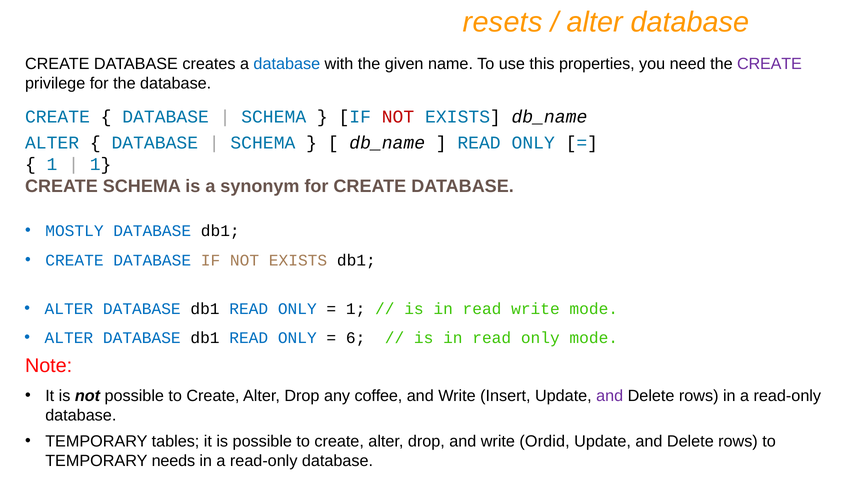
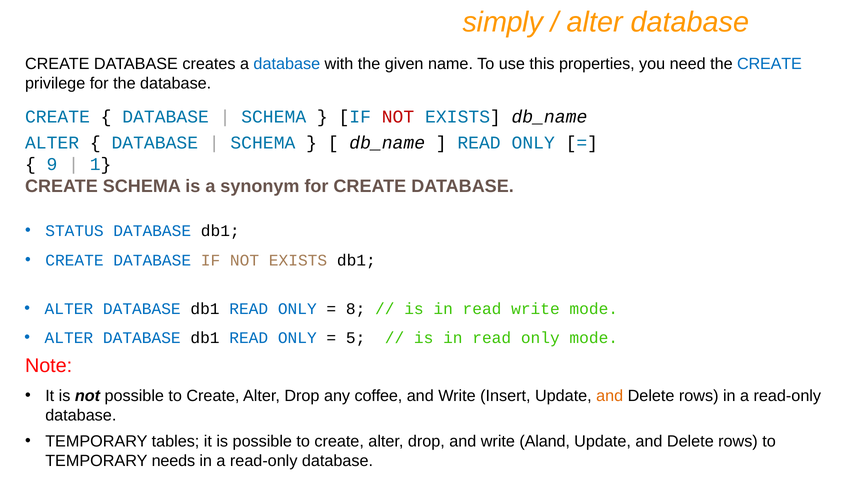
resets: resets -> simply
CREATE at (769, 64) colour: purple -> blue
1 at (52, 164): 1 -> 9
MOSTLY: MOSTLY -> STATUS
1 at (356, 309): 1 -> 8
6: 6 -> 5
and at (610, 396) colour: purple -> orange
Ordid: Ordid -> Aland
